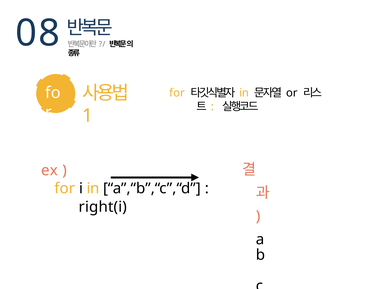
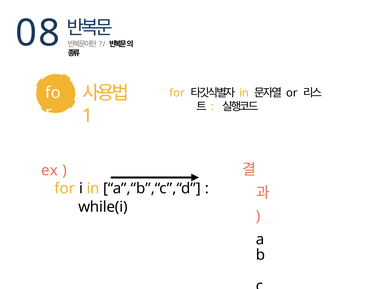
right(i: right(i -> while(i
